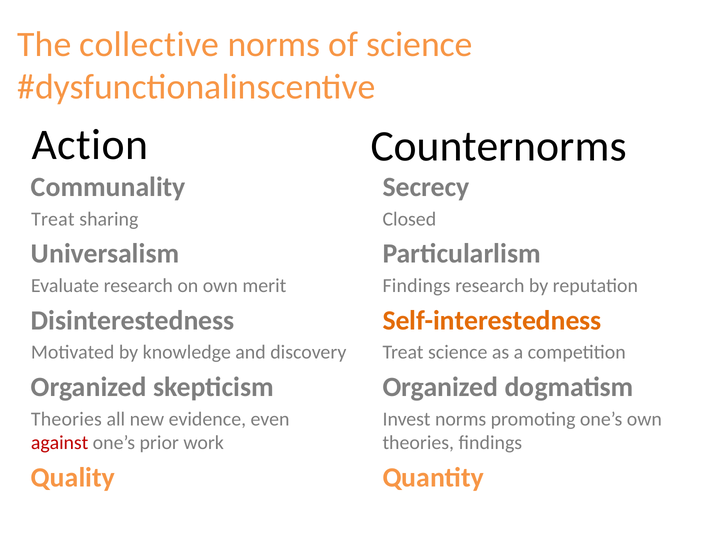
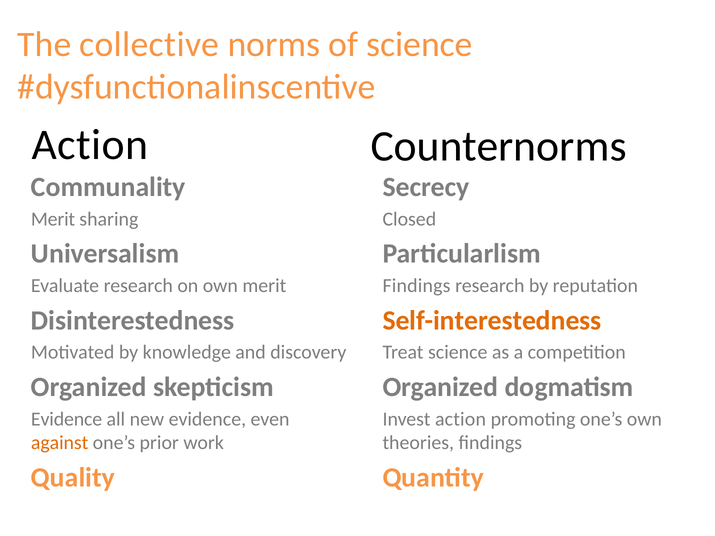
Treat at (53, 219): Treat -> Merit
Theories at (66, 419): Theories -> Evidence
Invest norms: norms -> action
against colour: red -> orange
